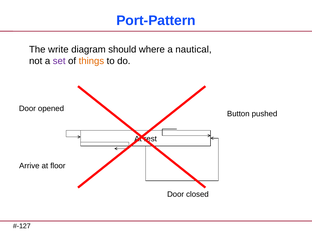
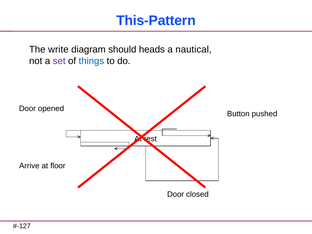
Port-Pattern: Port-Pattern -> This-Pattern
where: where -> heads
things colour: orange -> blue
